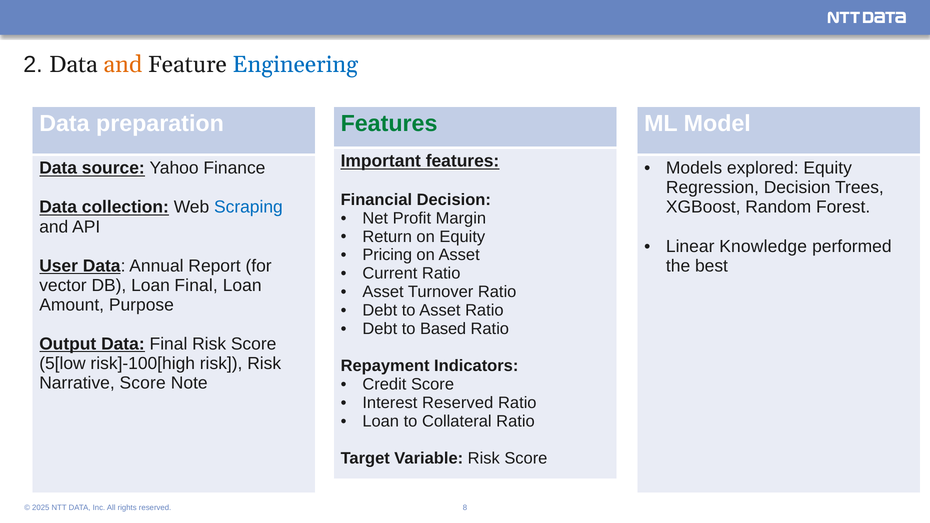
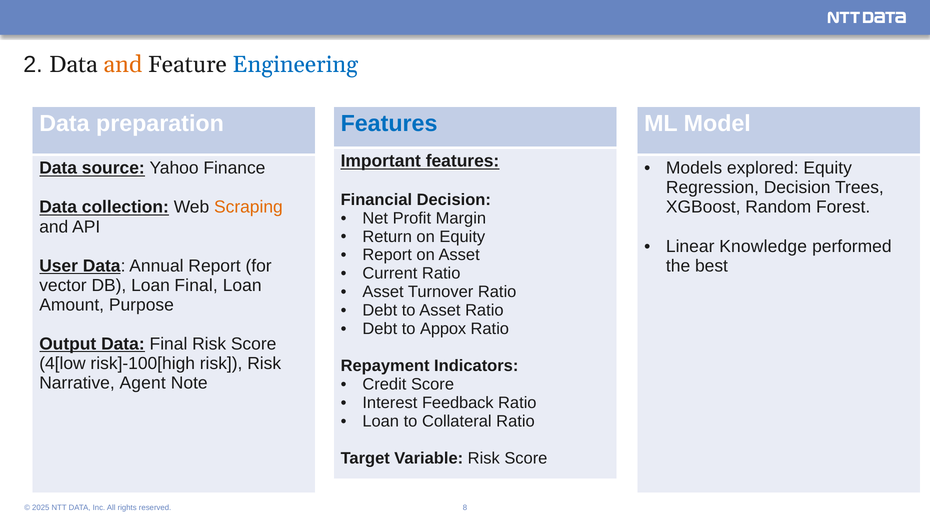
Features at (389, 123) colour: green -> blue
Scraping colour: blue -> orange
Pricing at (387, 255): Pricing -> Report
Based: Based -> Appox
5[low: 5[low -> 4[low
Narrative Score: Score -> Agent
Interest Reserved: Reserved -> Feedback
